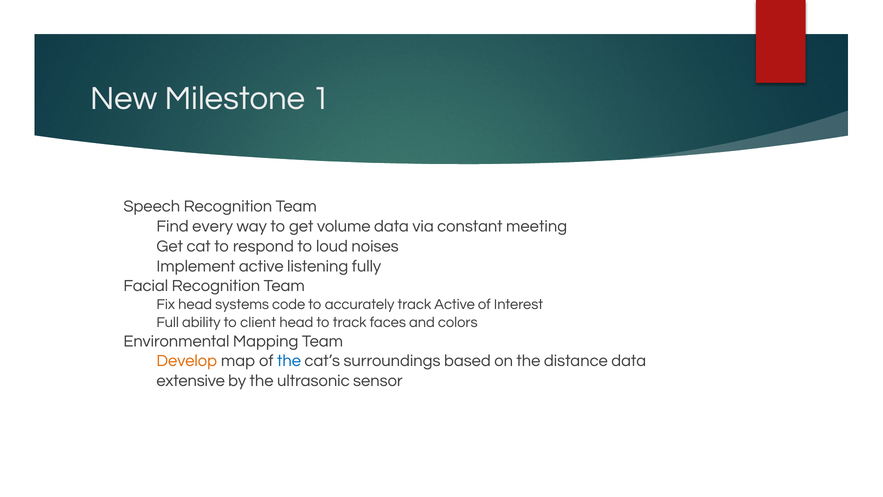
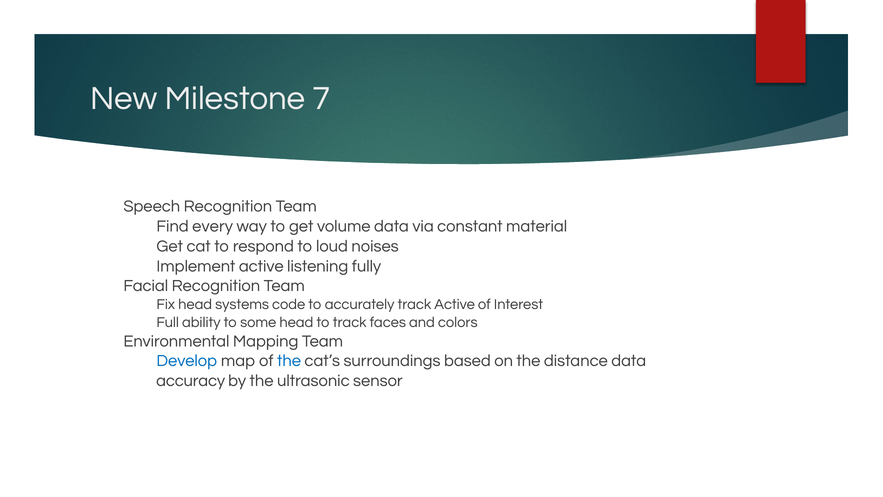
1: 1 -> 7
meeting: meeting -> material
client: client -> some
Develop colour: orange -> blue
extensive: extensive -> accuracy
